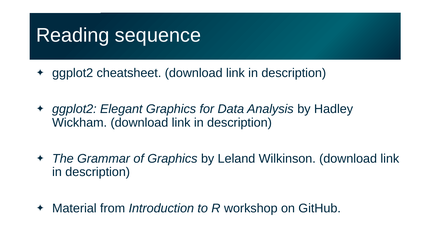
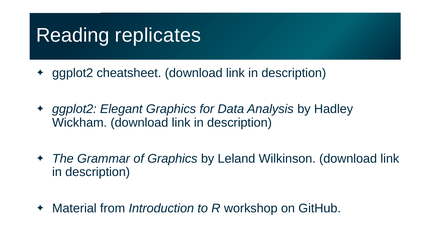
sequence: sequence -> replicates
